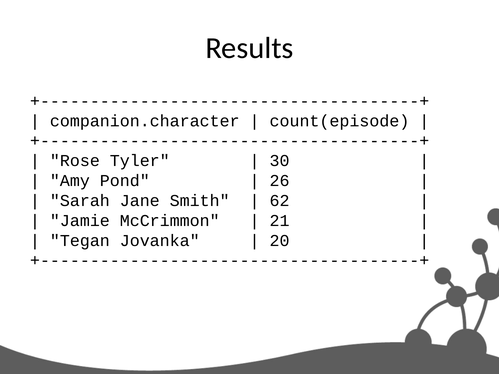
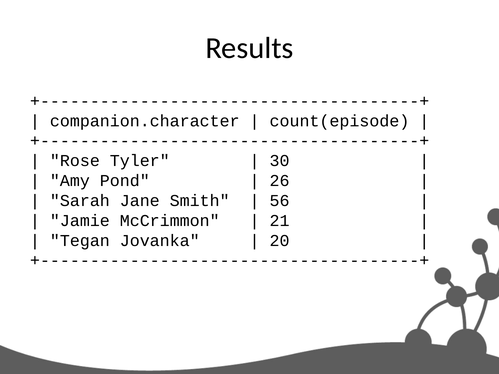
62: 62 -> 56
